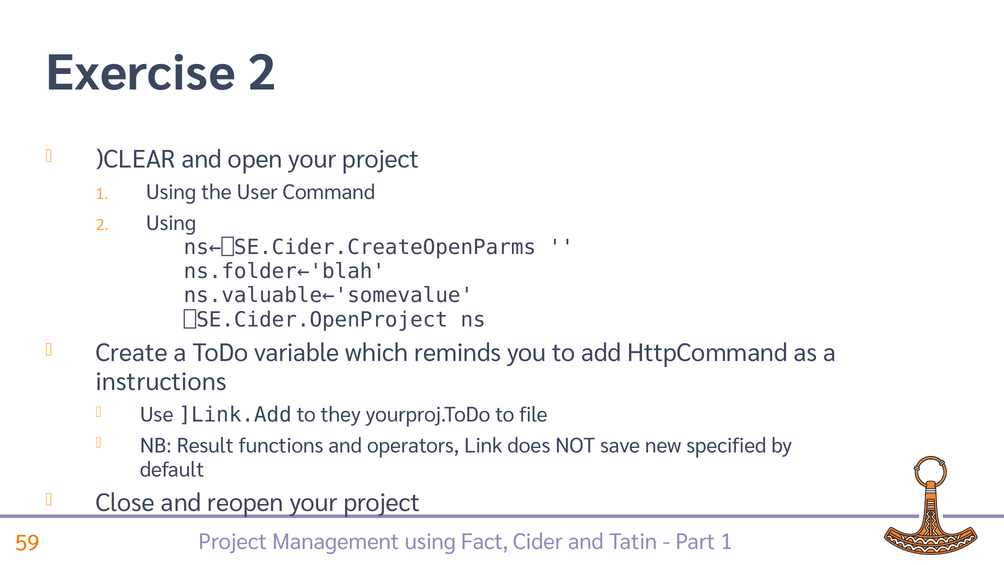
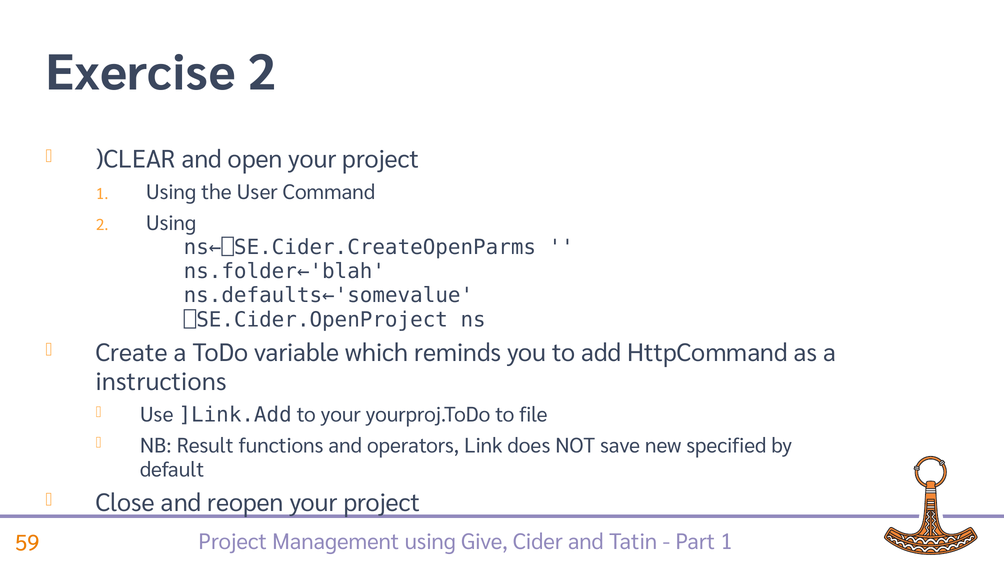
ns.valuable←'somevalue: ns.valuable←'somevalue -> ns.defaults←'somevalue
to they: they -> your
Fact: Fact -> Give
